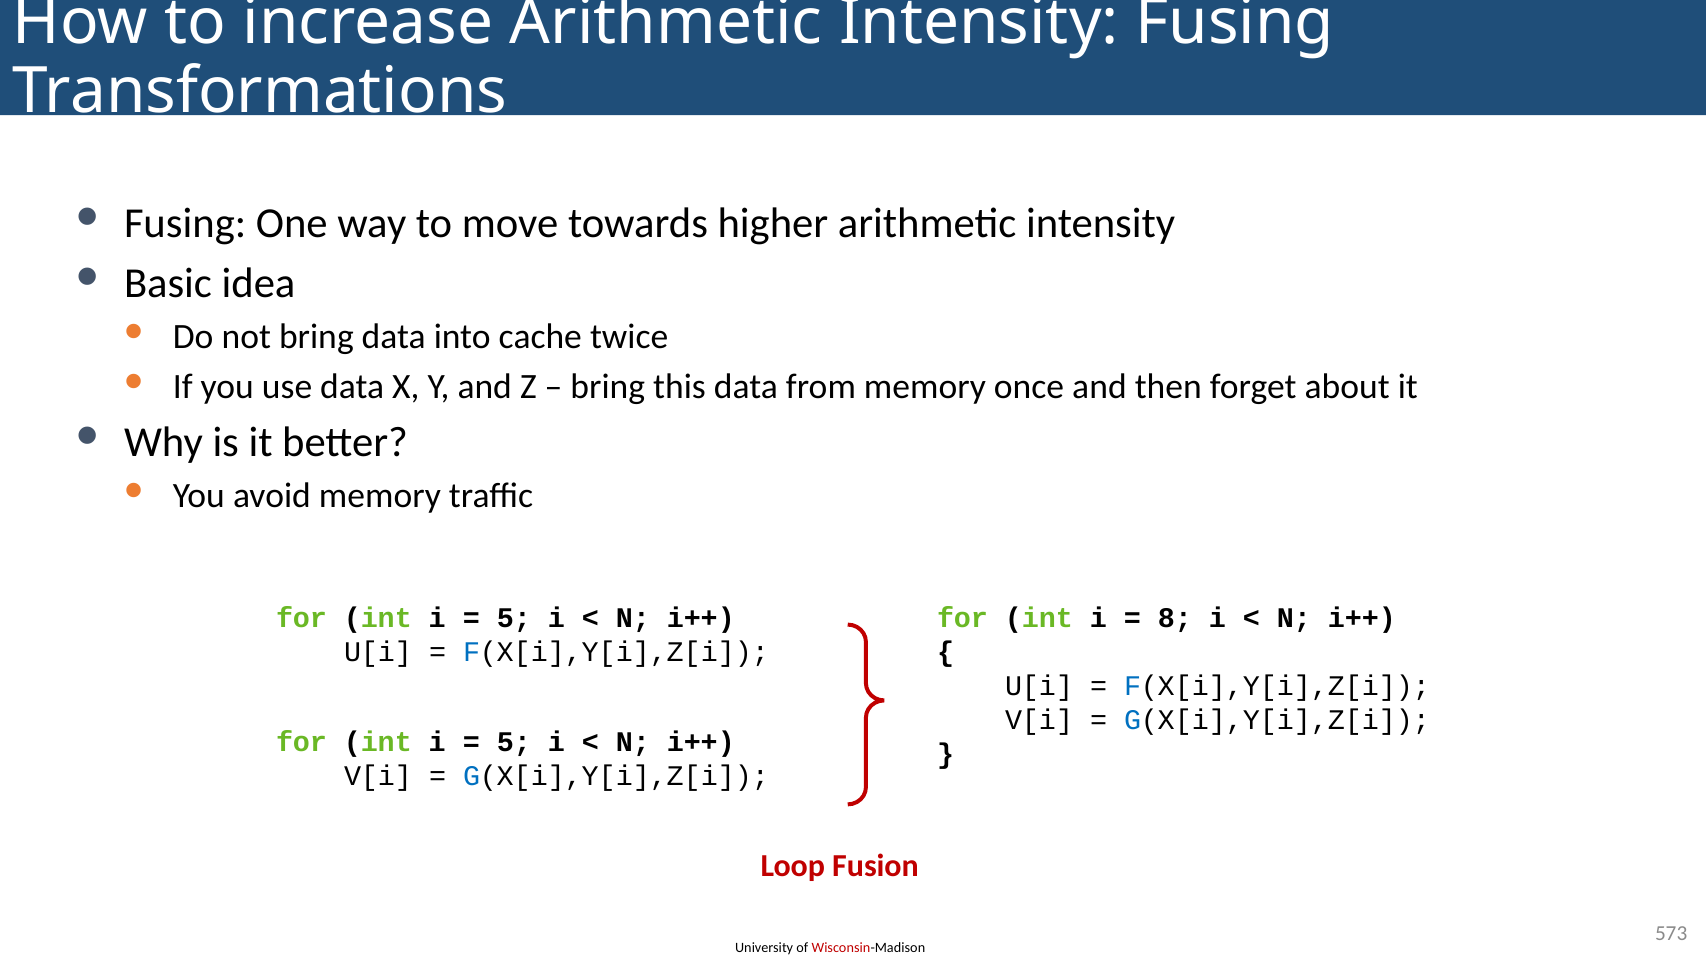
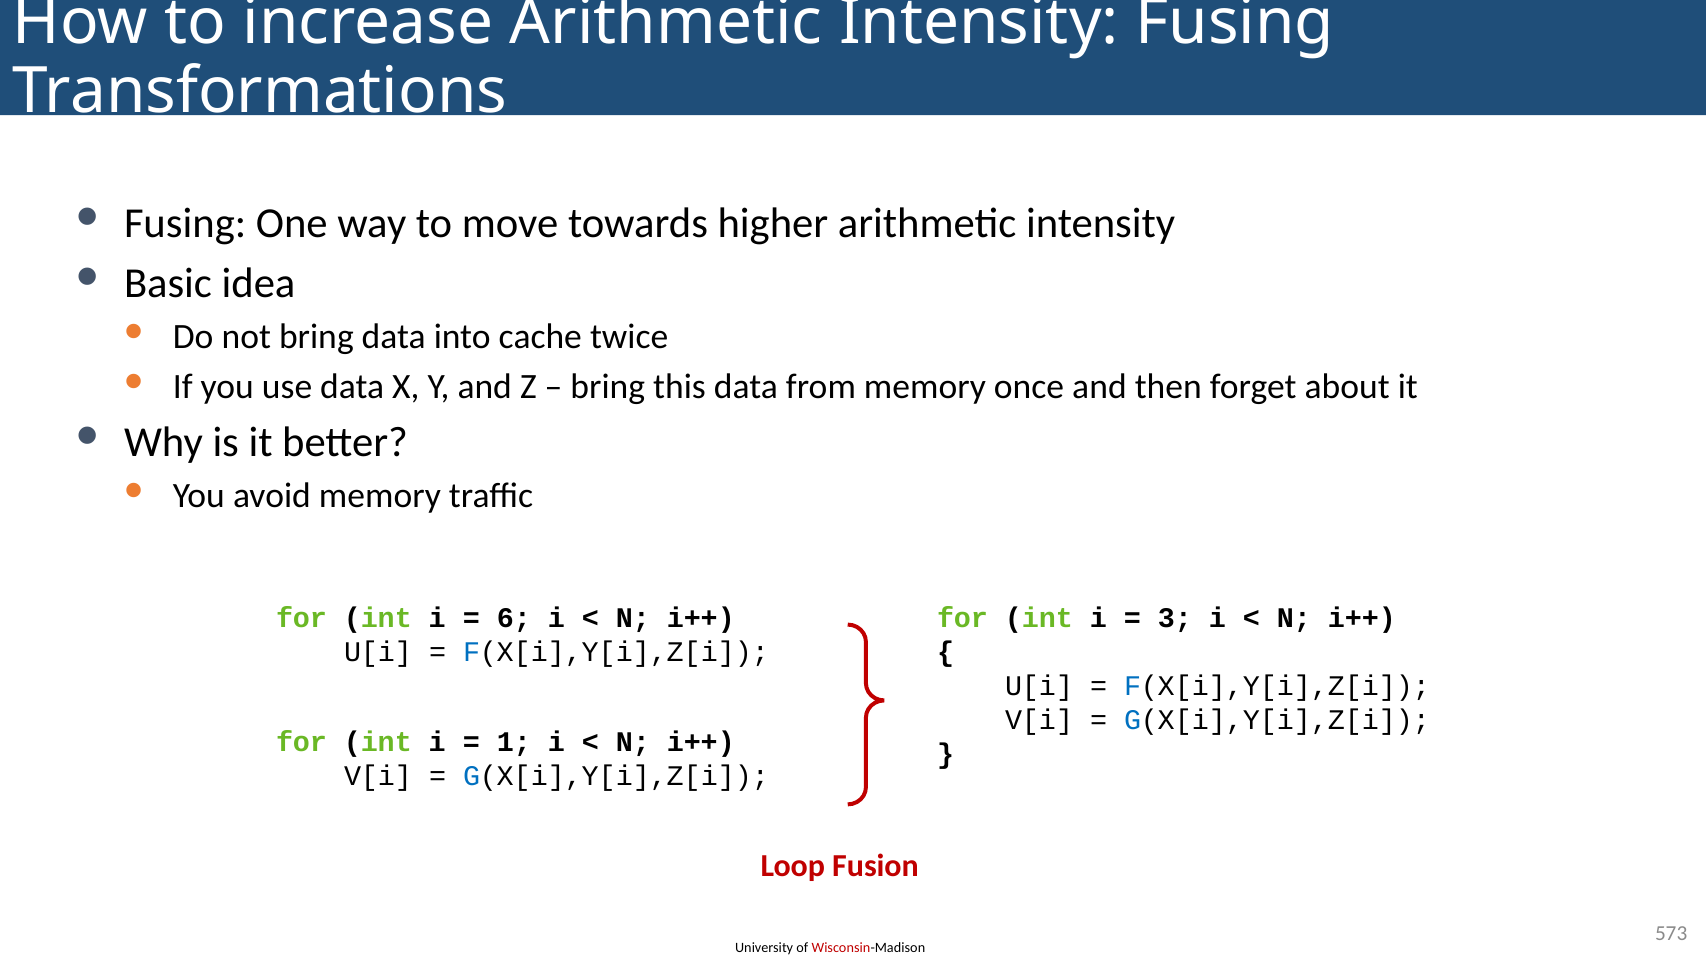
5 at (514, 618): 5 -> 6
8: 8 -> 3
5 at (514, 742): 5 -> 1
